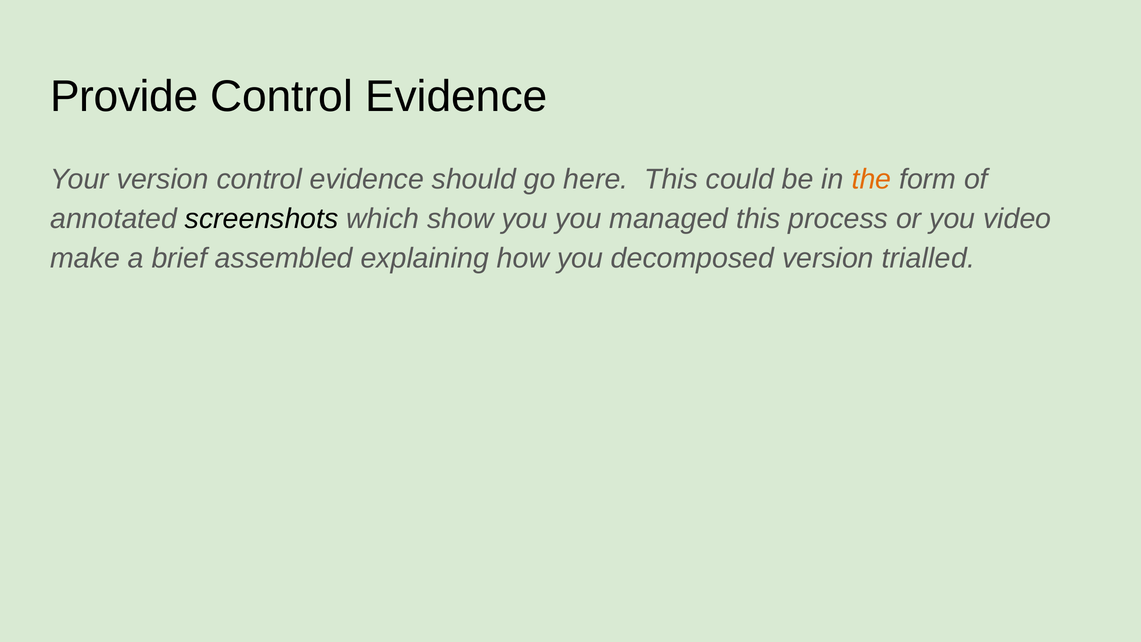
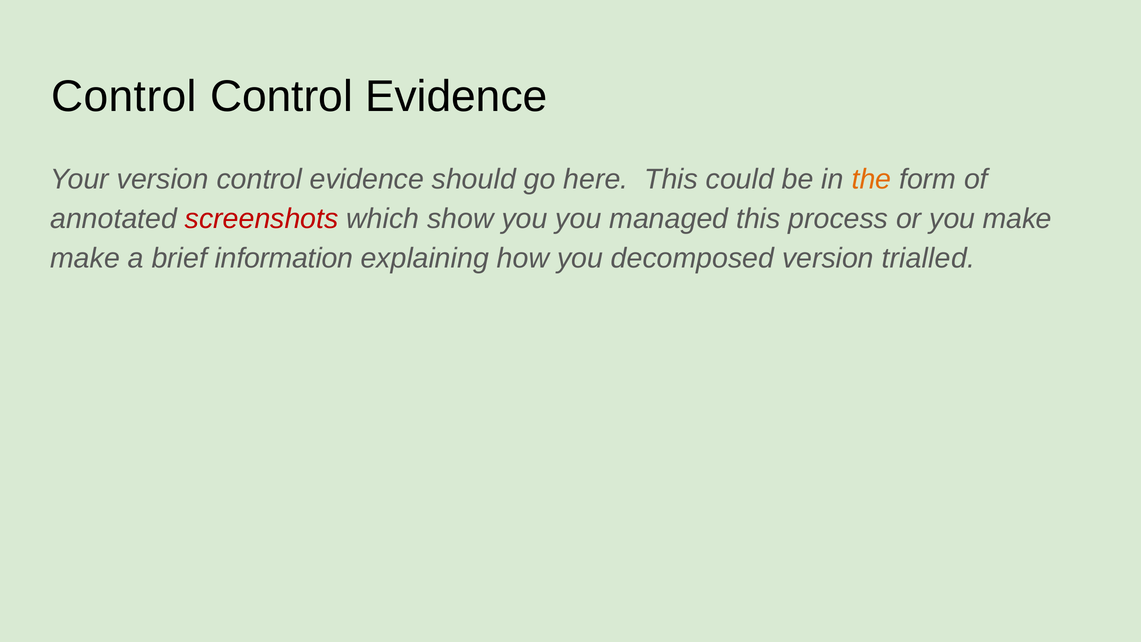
Provide at (124, 97): Provide -> Control
screenshots colour: black -> red
you video: video -> make
assembled: assembled -> information
